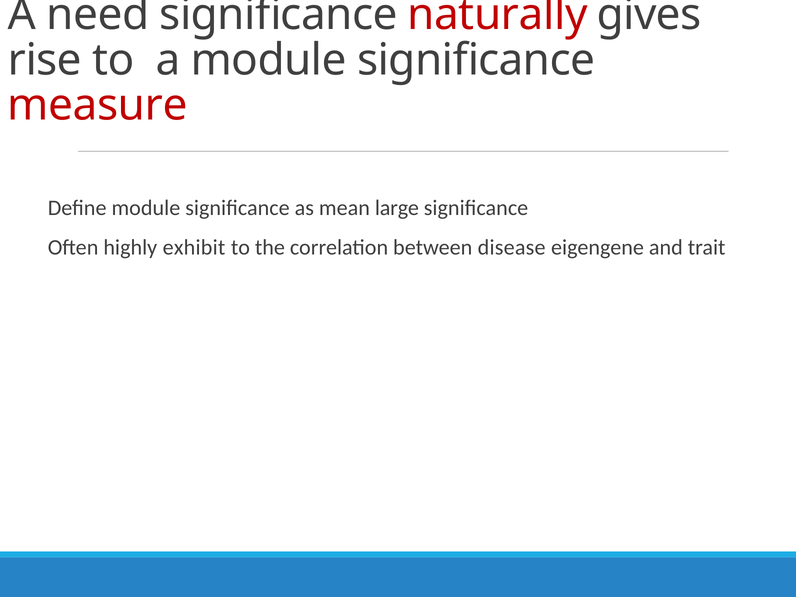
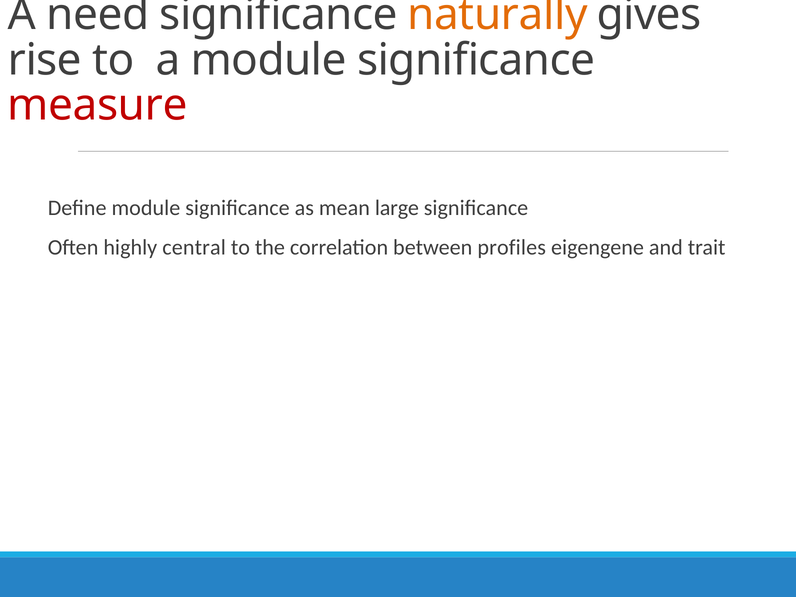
naturally colour: red -> orange
exhibit: exhibit -> central
disease: disease -> profiles
